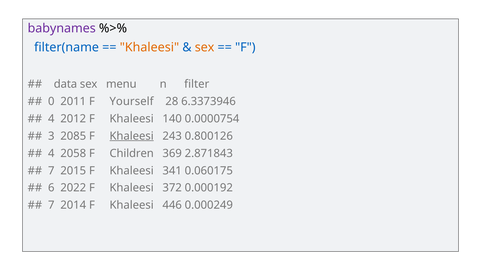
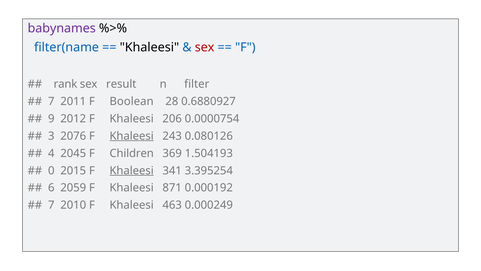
Khaleesi at (149, 47) colour: orange -> black
sex at (205, 47) colour: orange -> red
data: data -> rank
menu: menu -> result
0 at (51, 101): 0 -> 7
Yourself: Yourself -> Boolean
6.3373946: 6.3373946 -> 0.6880927
4 at (51, 118): 4 -> 9
140: 140 -> 206
2085: 2085 -> 2076
0.800126: 0.800126 -> 0.080126
2058: 2058 -> 2045
2.871843: 2.871843 -> 1.504193
7 at (51, 170): 7 -> 0
Khaleesi at (132, 170) underline: none -> present
0.060175: 0.060175 -> 3.395254
2022: 2022 -> 2059
372: 372 -> 871
2014: 2014 -> 2010
446: 446 -> 463
